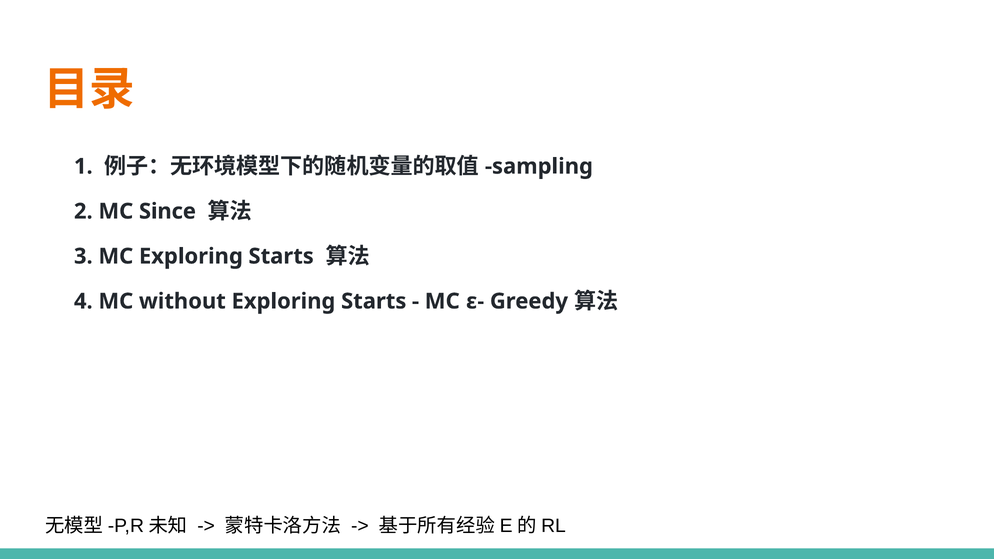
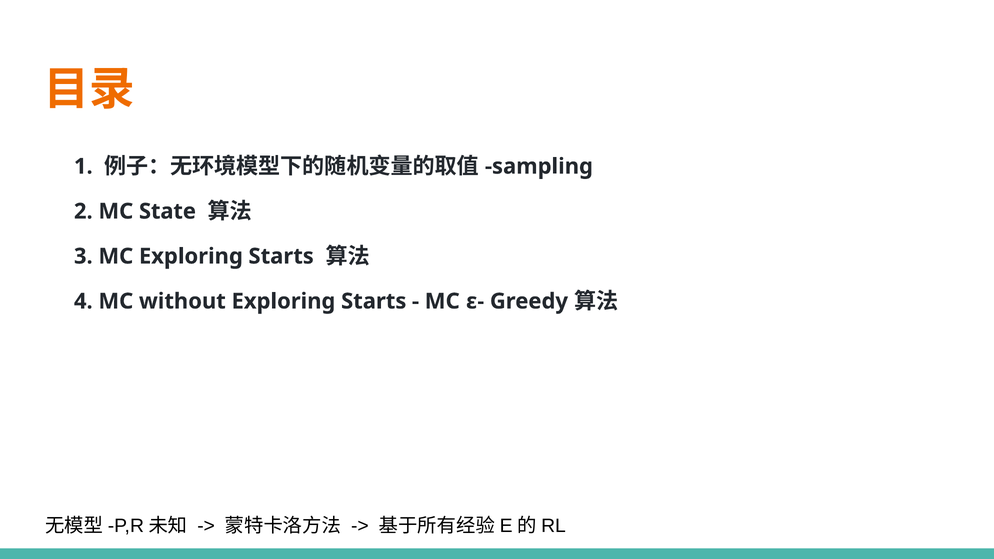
Since: Since -> State
